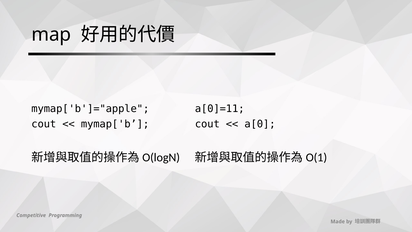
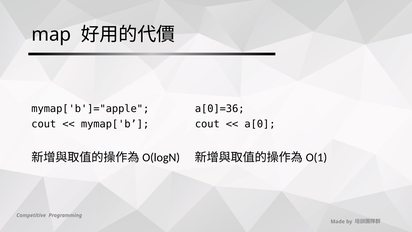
a[0]=11: a[0]=11 -> a[0]=36
